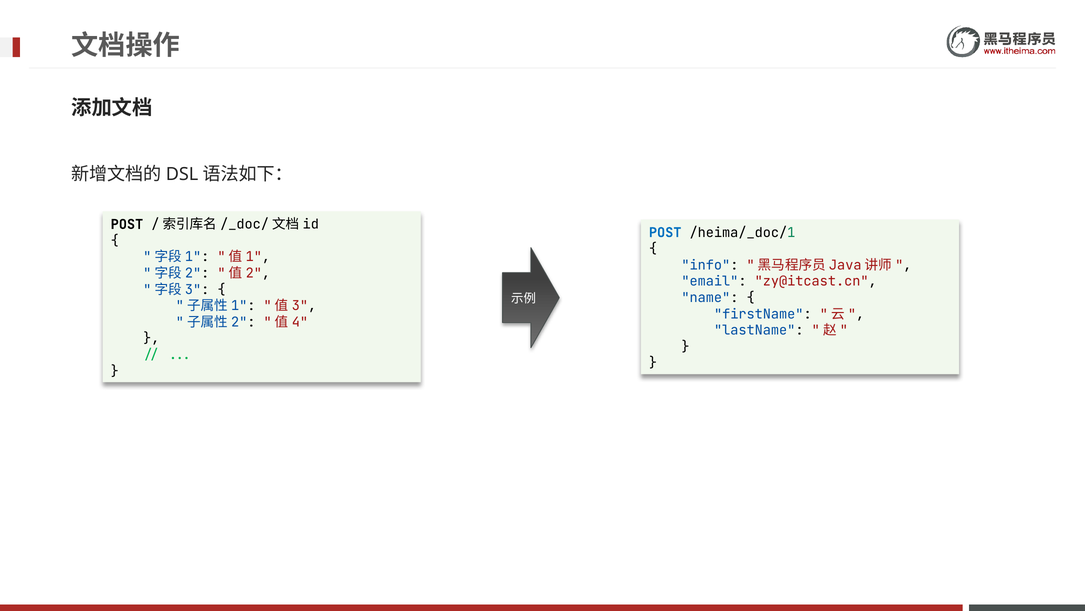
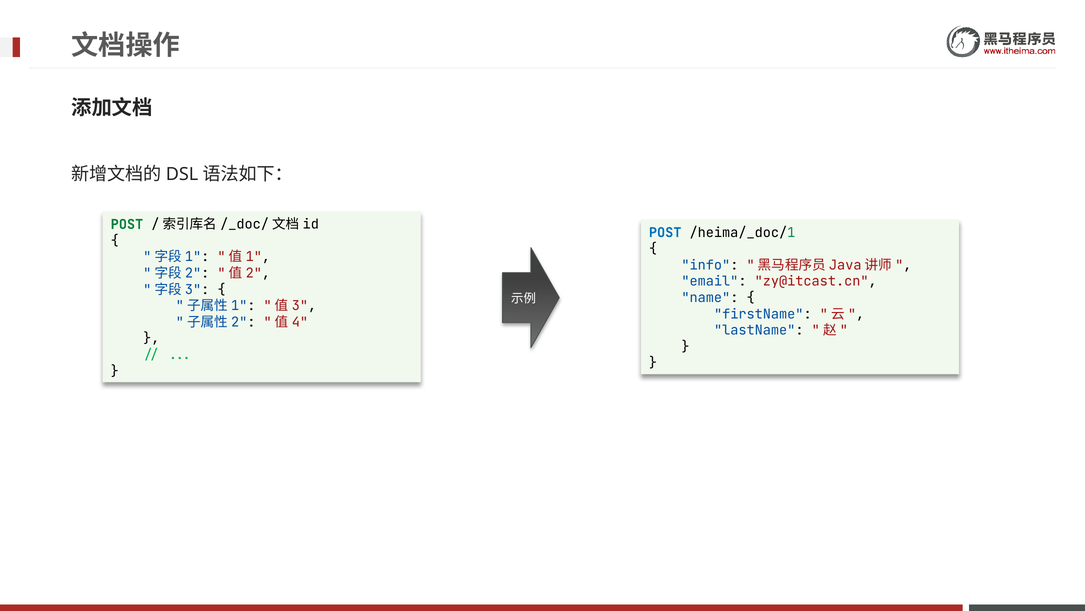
POST at (127, 224) colour: black -> green
